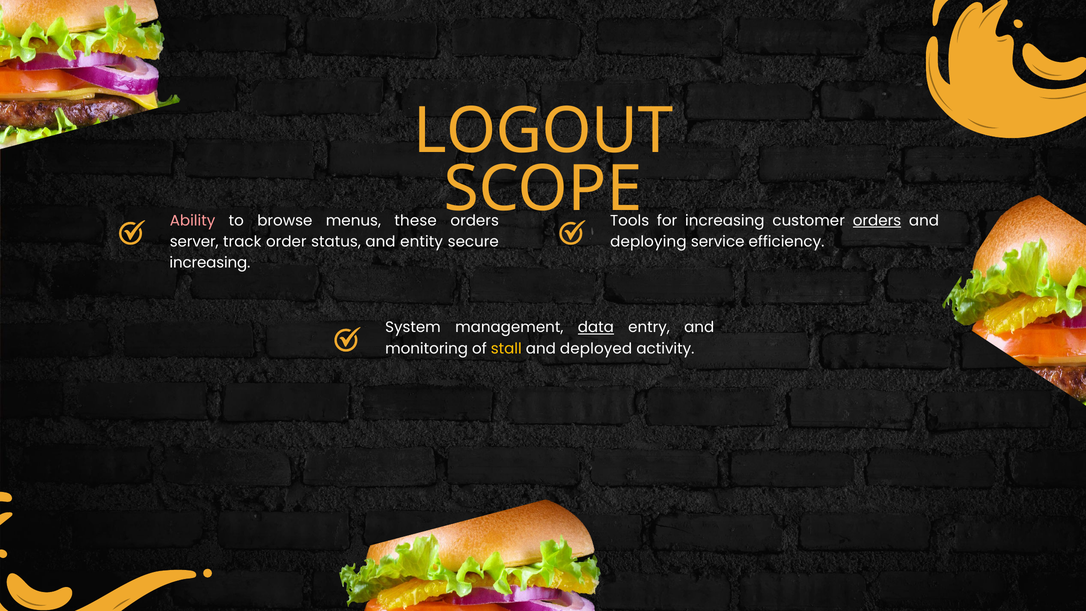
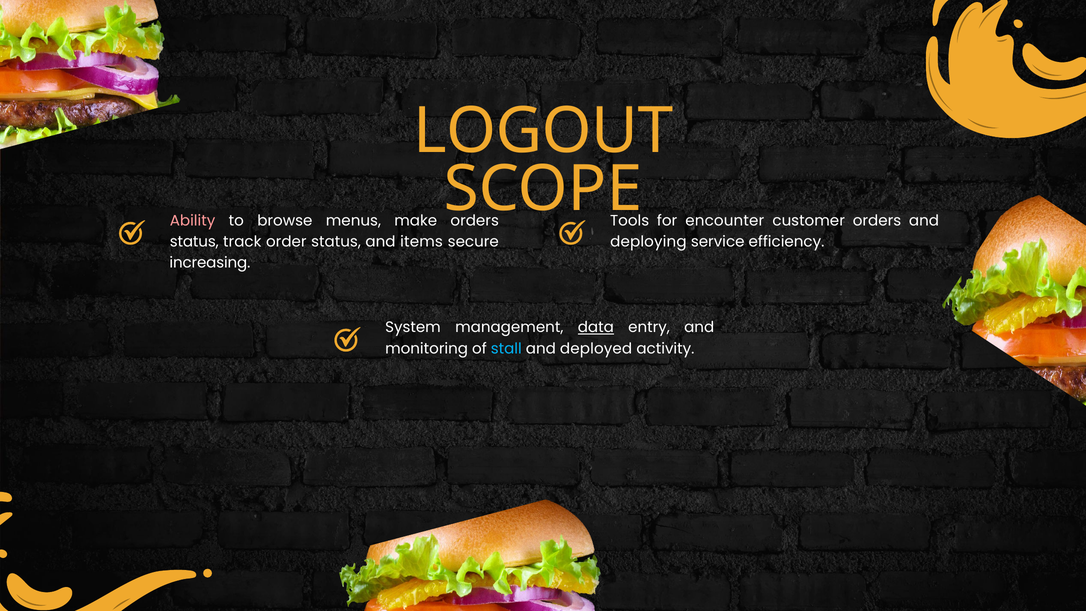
these: these -> make
for increasing: increasing -> encounter
orders at (877, 221) underline: present -> none
server at (194, 242): server -> status
entity: entity -> items
stall colour: yellow -> light blue
